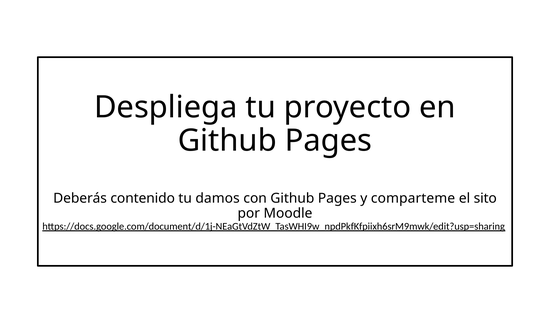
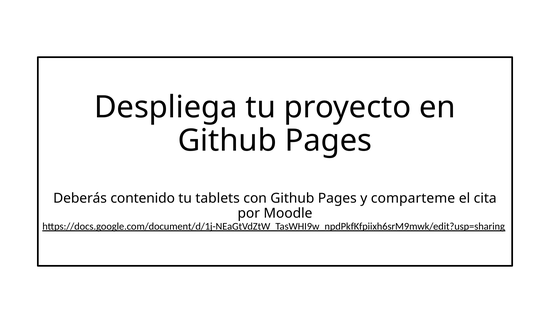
damos: damos -> tablets
sito: sito -> cita
